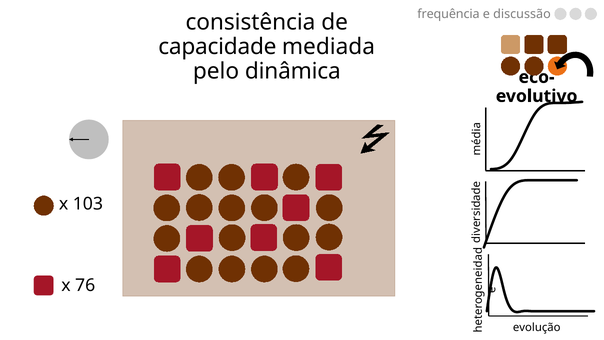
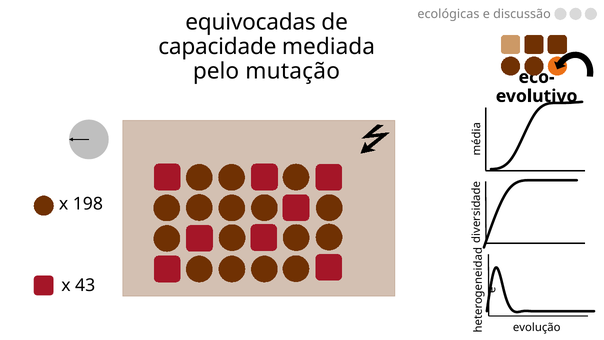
frequência: frequência -> ecológicas
consistência: consistência -> equivocadas
dinâmica: dinâmica -> mutação
103: 103 -> 198
76: 76 -> 43
